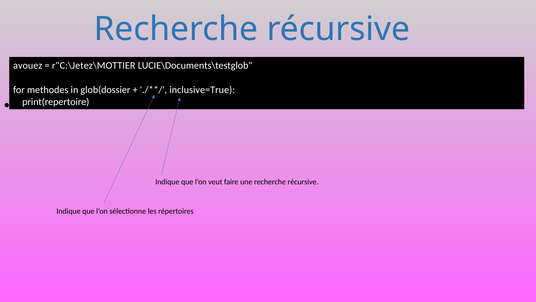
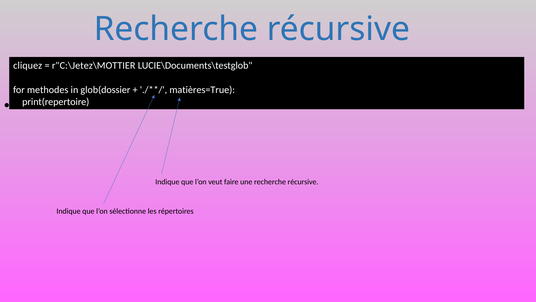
avouez: avouez -> cliquez
inclusive=True: inclusive=True -> matières=True
